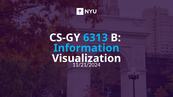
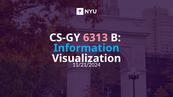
6313 colour: light blue -> pink
